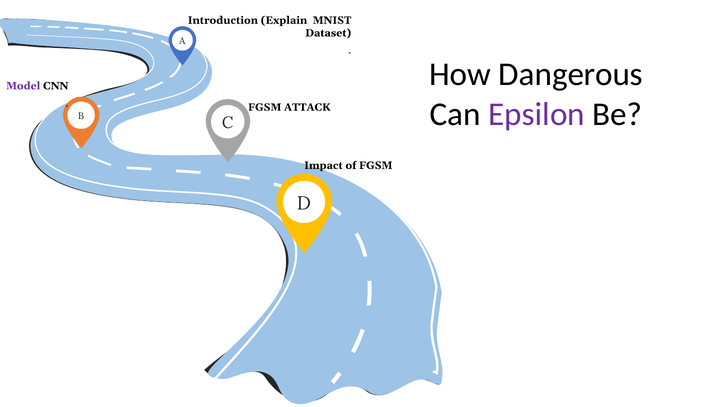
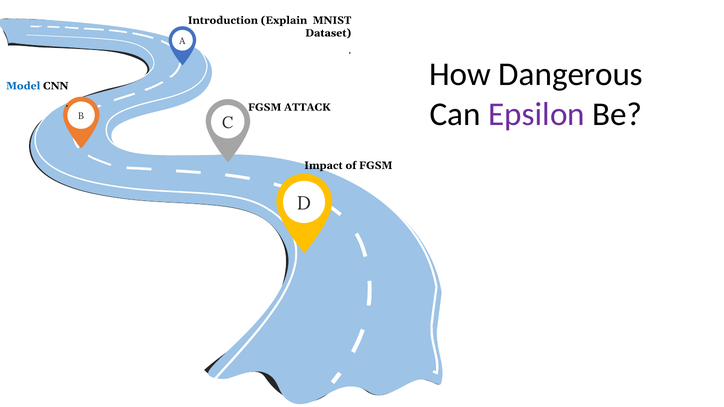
Model colour: purple -> blue
